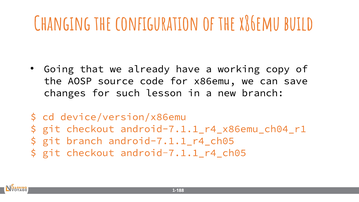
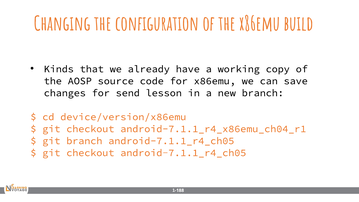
Going: Going -> Kinds
such: such -> send
